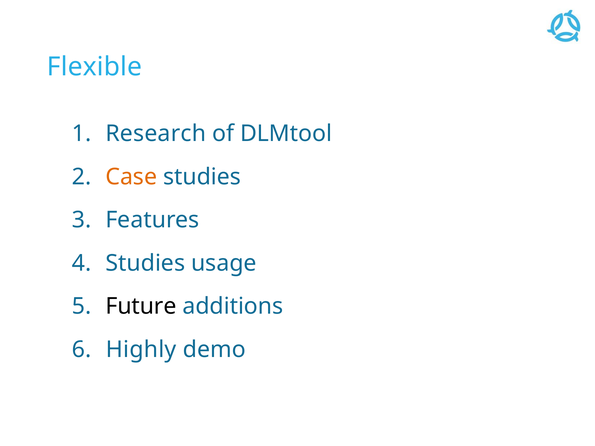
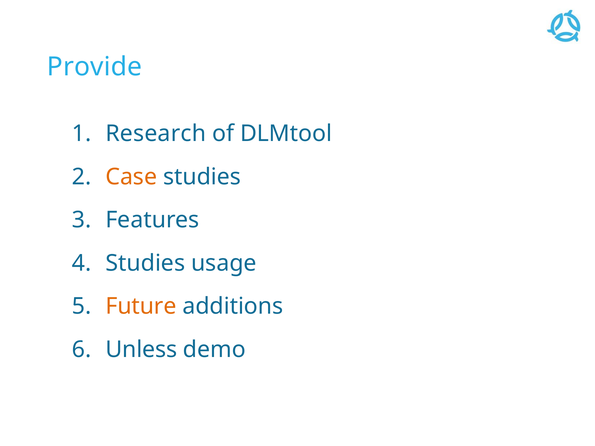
Flexible: Flexible -> Provide
Future colour: black -> orange
Highly: Highly -> Unless
